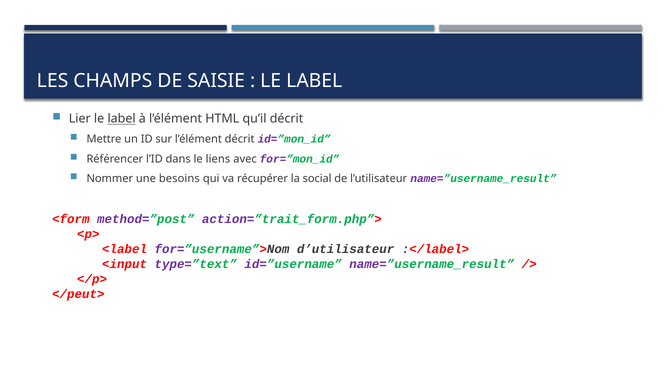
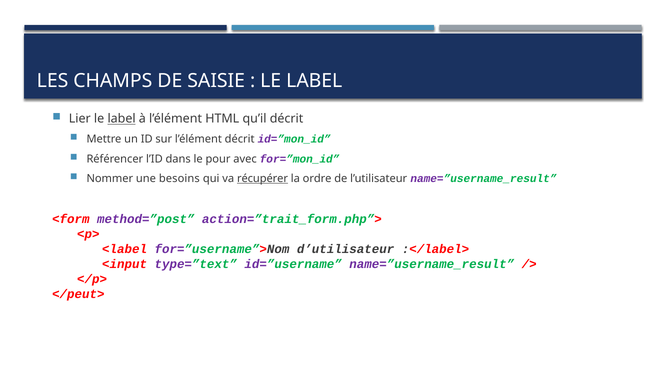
liens: liens -> pour
récupérer underline: none -> present
social: social -> ordre
